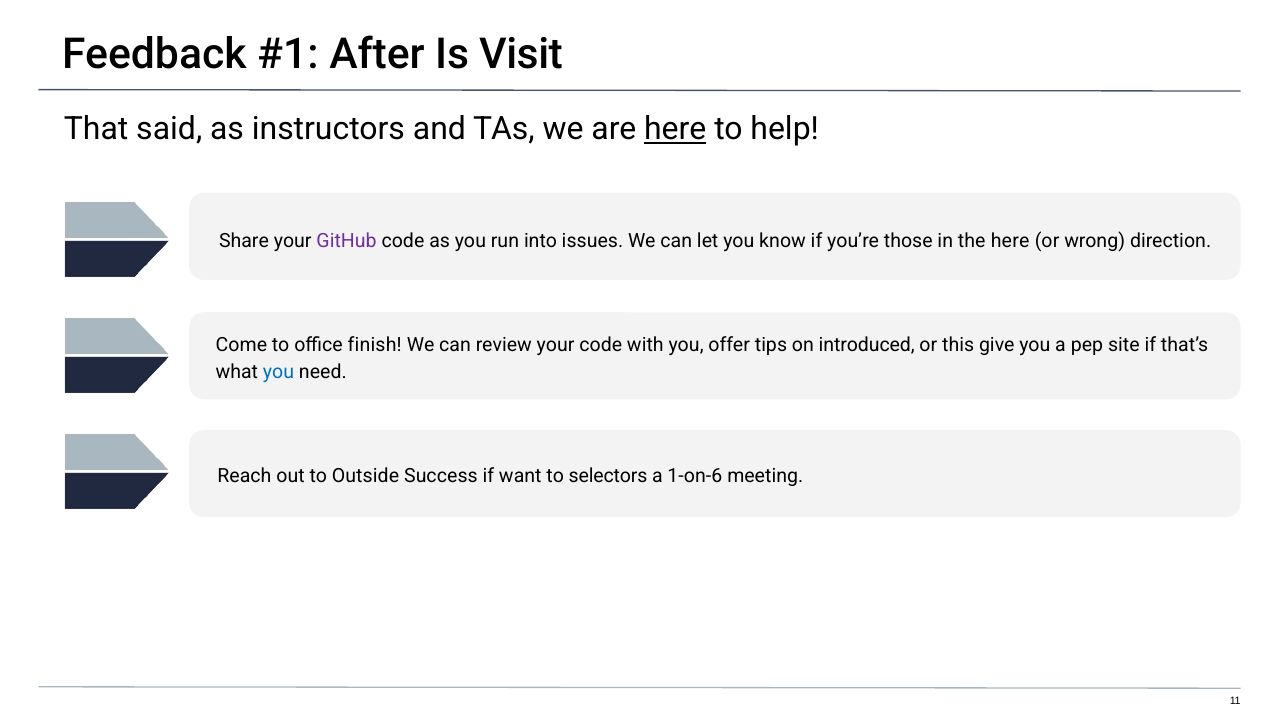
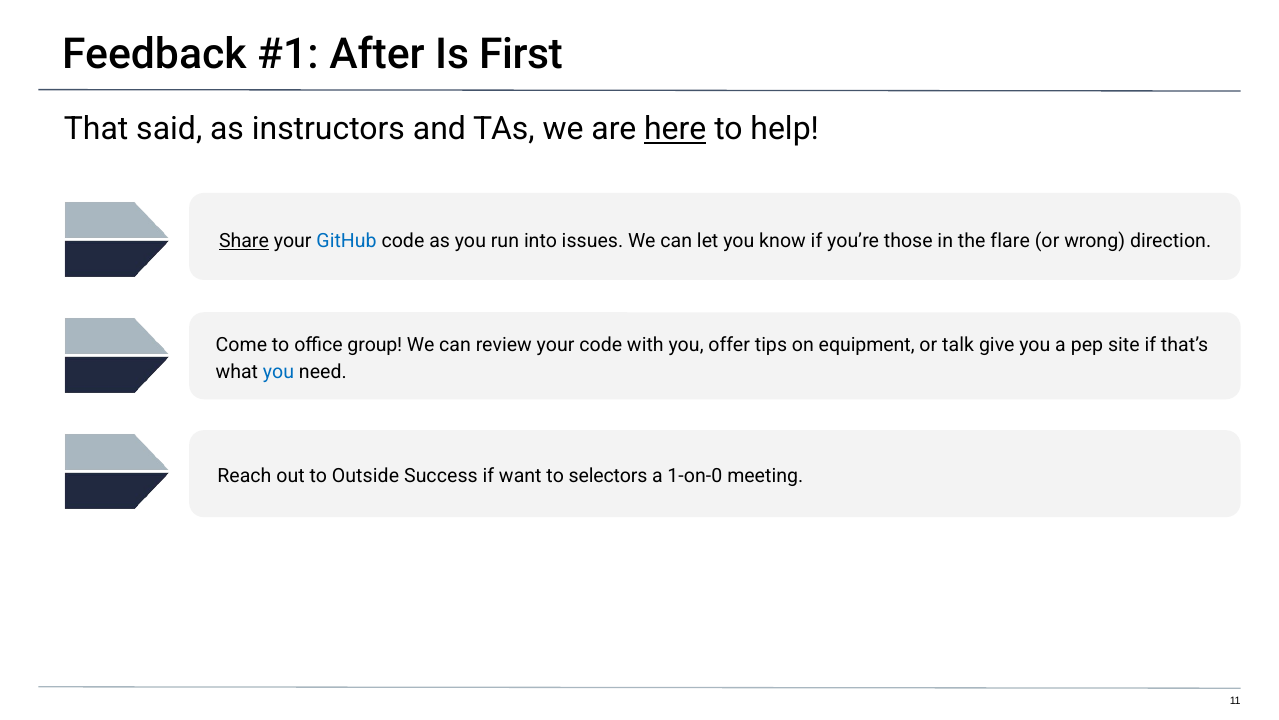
Visit: Visit -> First
Share underline: none -> present
GitHub colour: purple -> blue
the here: here -> flare
finish: finish -> group
introduced: introduced -> equipment
this: this -> talk
1-on-6: 1-on-6 -> 1-on-0
